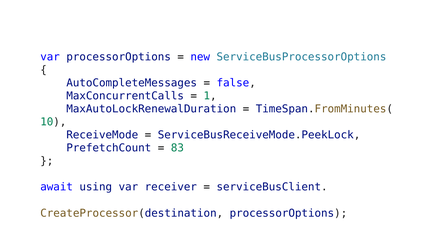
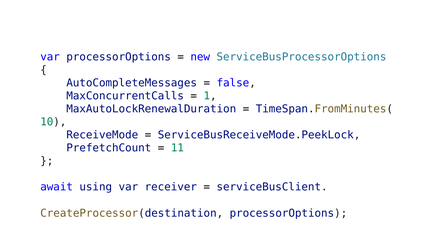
83: 83 -> 11
